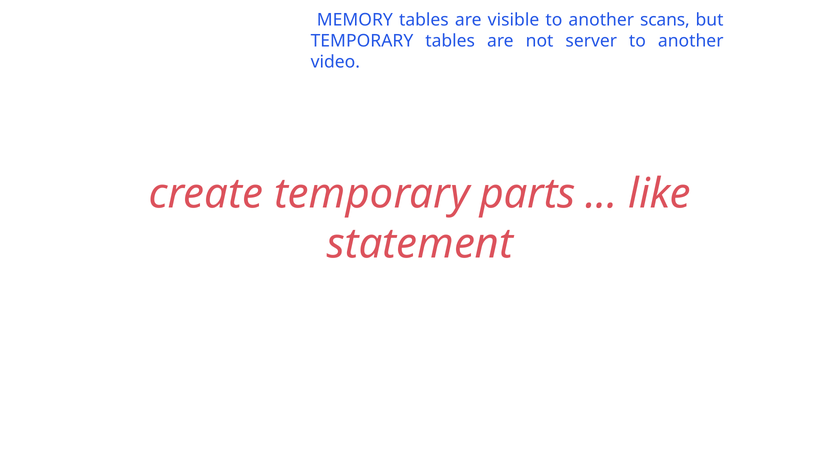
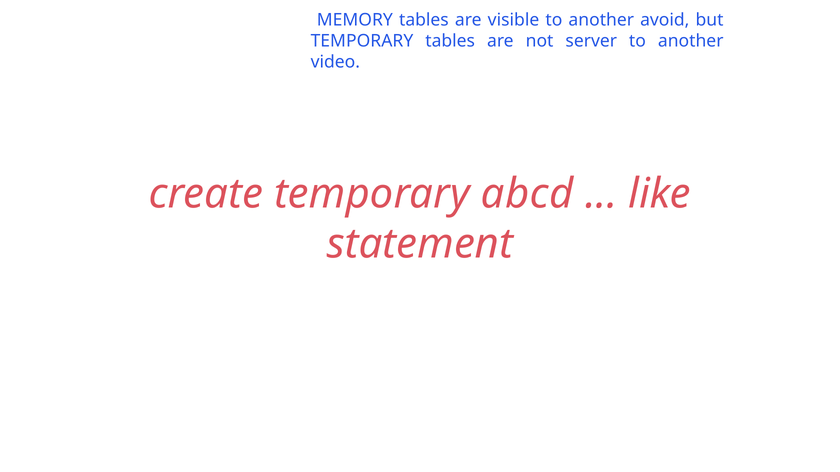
scans: scans -> avoid
parts: parts -> abcd
